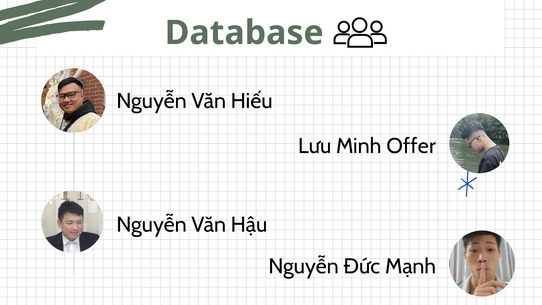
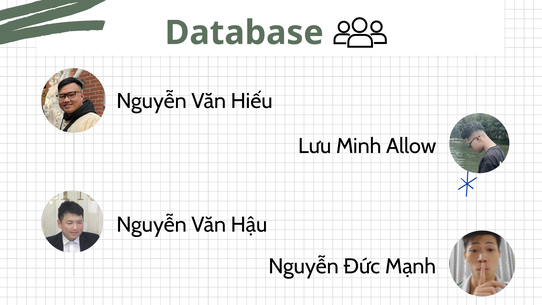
Offer: Offer -> Allow
